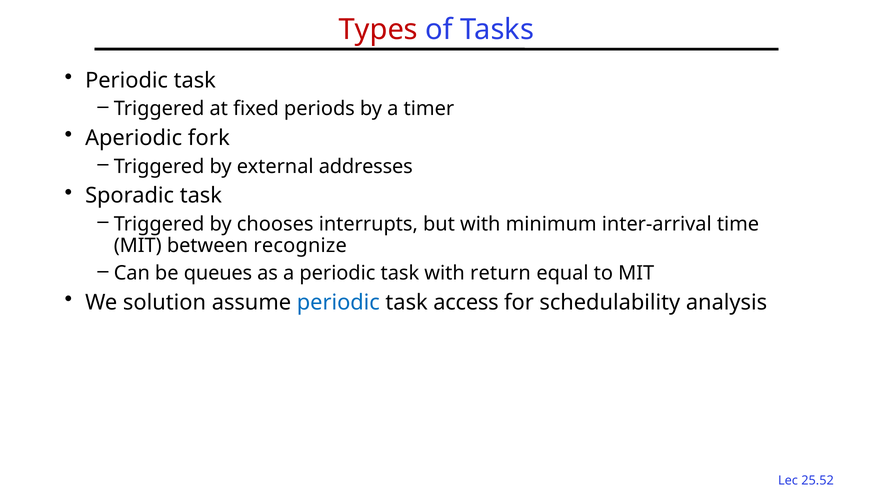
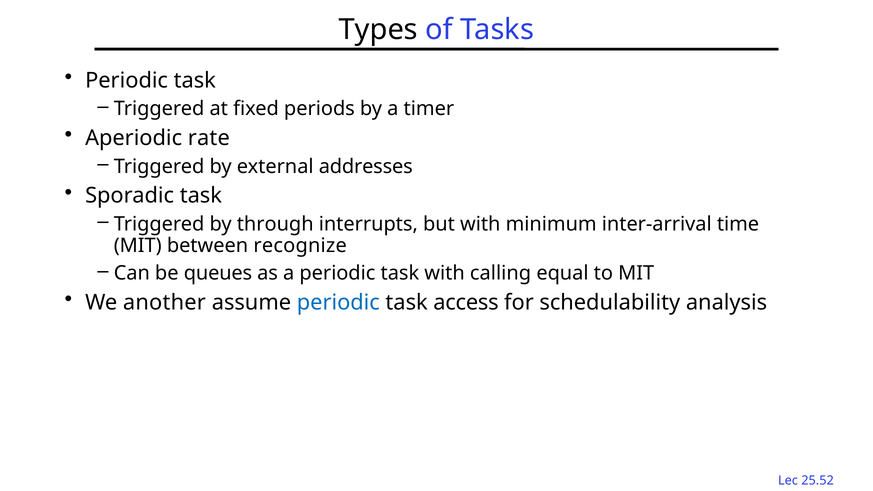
Types colour: red -> black
fork: fork -> rate
chooses: chooses -> through
return: return -> calling
solution: solution -> another
